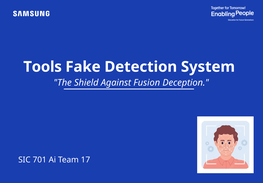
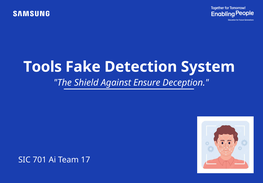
Fusion: Fusion -> Ensure
